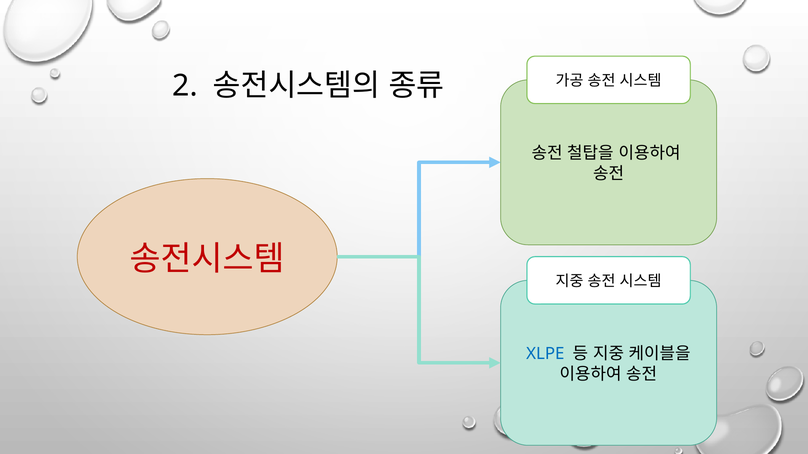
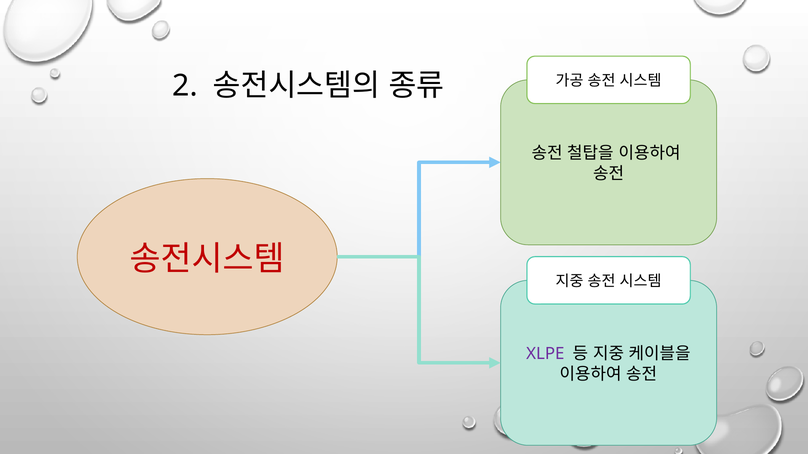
XLPE colour: blue -> purple
